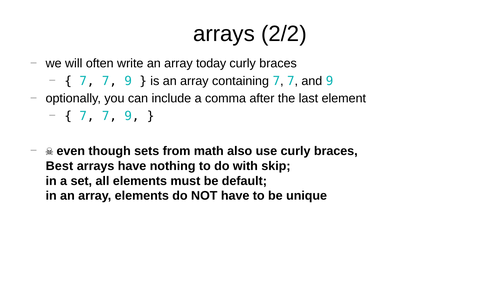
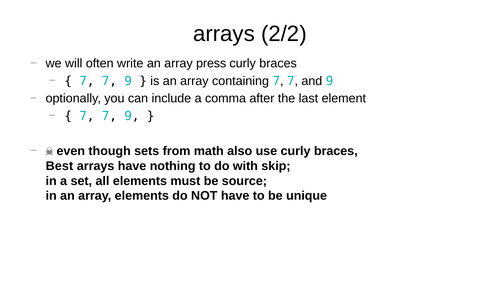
today: today -> press
default: default -> source
